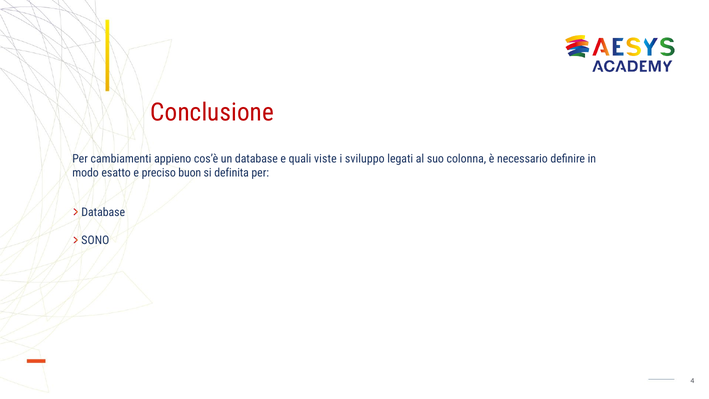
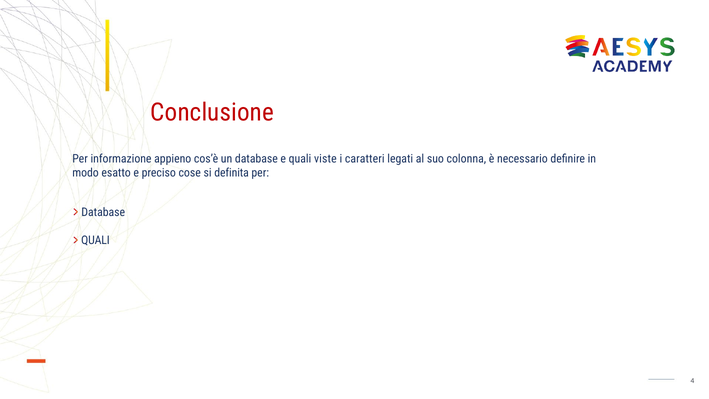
cambiamenti: cambiamenti -> informazione
sviluppo: sviluppo -> caratteri
buon: buon -> cose
SONO at (95, 240): SONO -> QUALI
